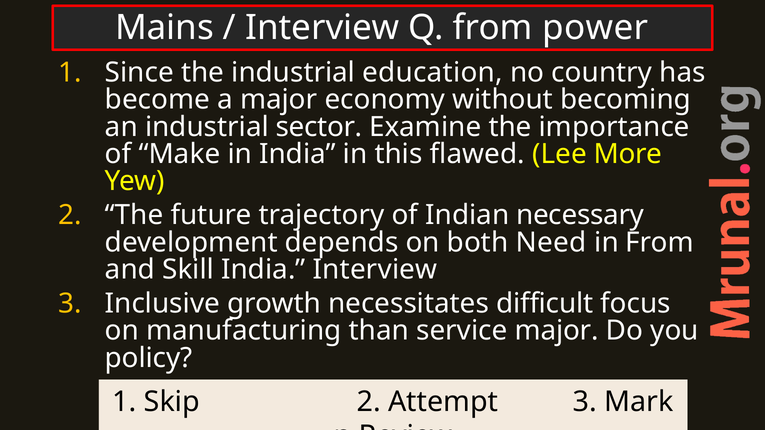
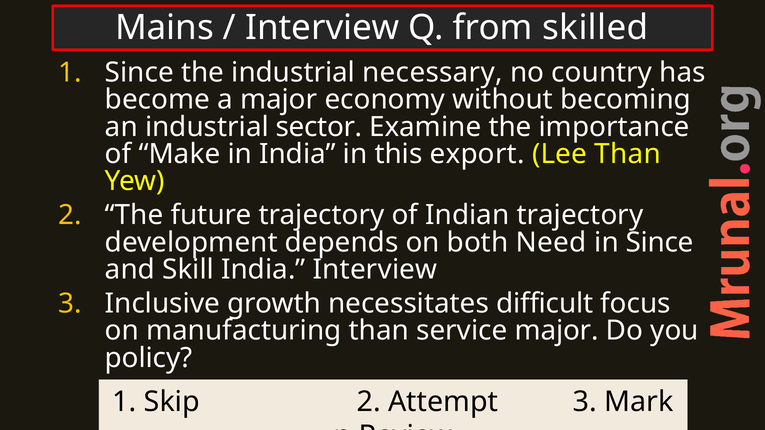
power: power -> skilled
education: education -> necessary
flawed: flawed -> export
Lee More: More -> Than
Indian necessary: necessary -> trajectory
in From: From -> Since
